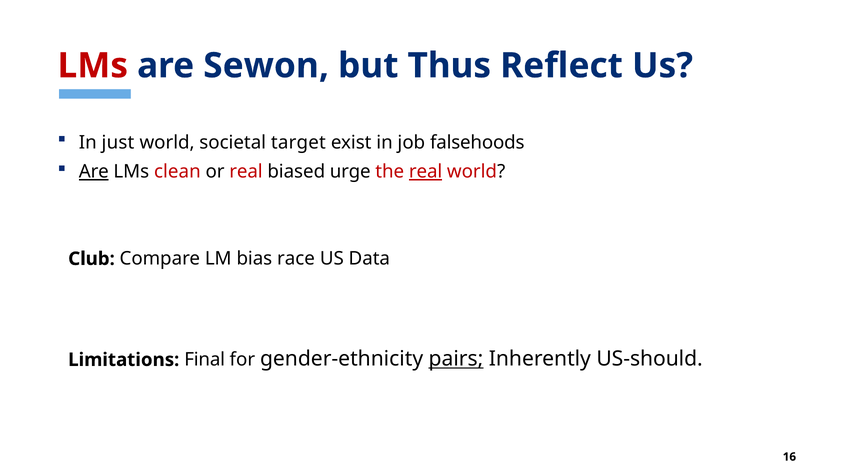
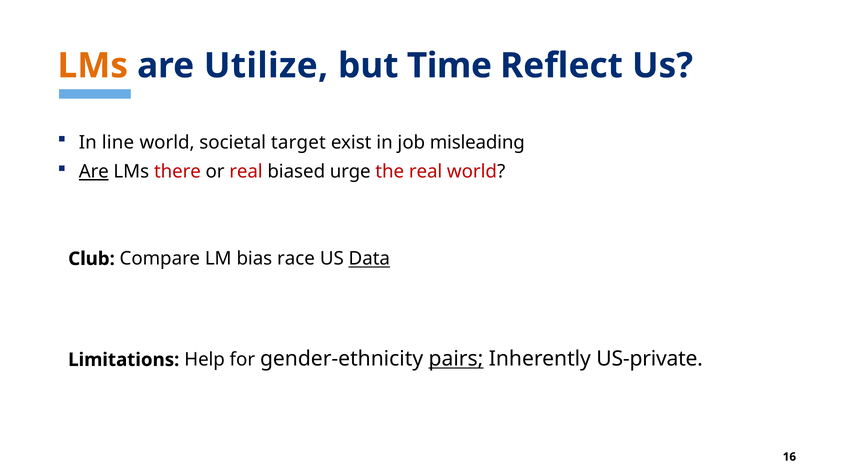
LMs at (93, 66) colour: red -> orange
Sewon: Sewon -> Utilize
Thus: Thus -> Time
just: just -> line
falsehoods: falsehoods -> misleading
clean: clean -> there
real at (426, 172) underline: present -> none
Data underline: none -> present
Final: Final -> Help
US-should: US-should -> US-private
